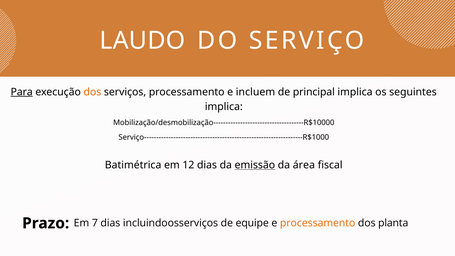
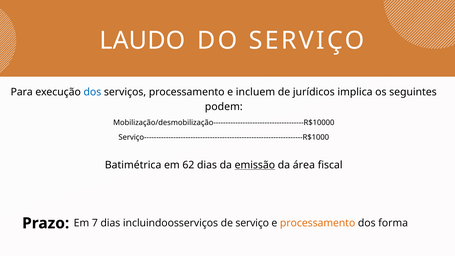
Para underline: present -> none
dos at (92, 92) colour: orange -> blue
principal: principal -> jurídicos
implica at (224, 107): implica -> podem
12: 12 -> 62
de equipe: equipe -> serviço
planta: planta -> forma
